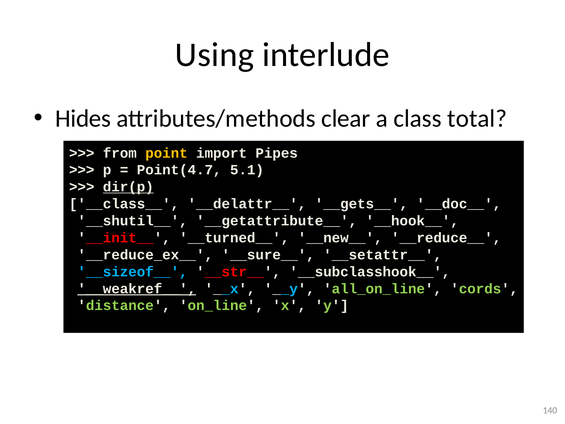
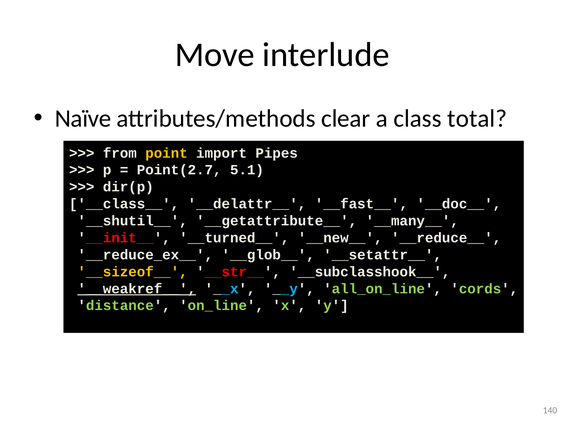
Using: Using -> Move
Hides: Hides -> Naïve
Point(4.7: Point(4.7 -> Point(2.7
dir(p underline: present -> none
__gets__: __gets__ -> __fast__
__hook__: __hook__ -> __many__
__sure__: __sure__ -> __glob__
__sizeof__ colour: light blue -> yellow
